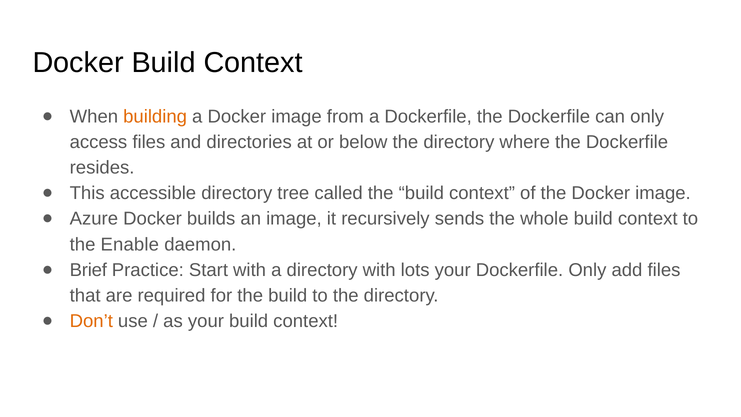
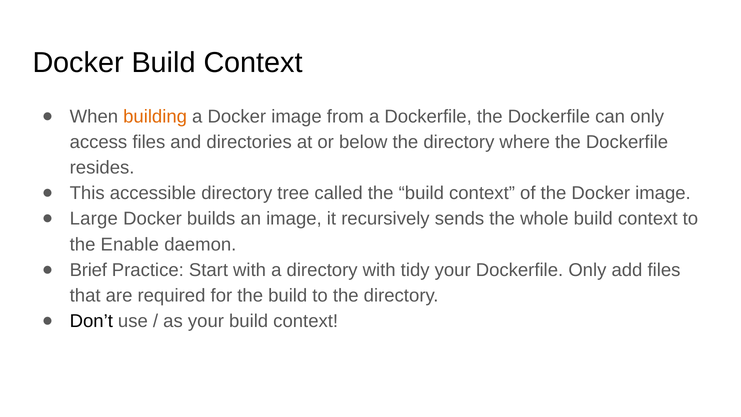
Azure: Azure -> Large
lots: lots -> tidy
Don’t colour: orange -> black
